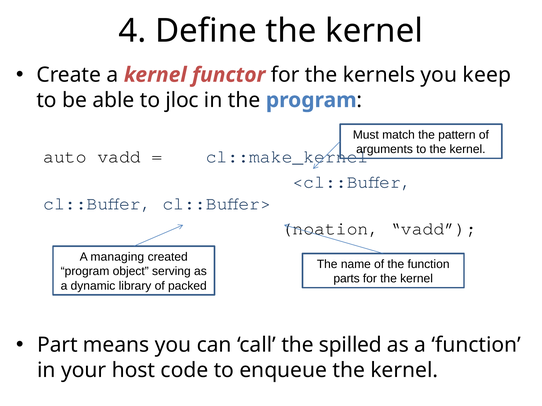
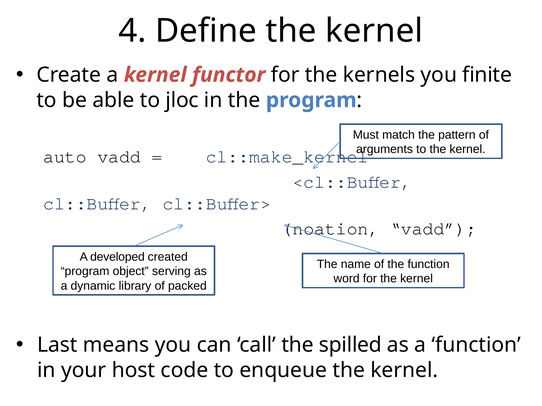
keep: keep -> finite
managing: managing -> developed
parts: parts -> word
Part: Part -> Last
